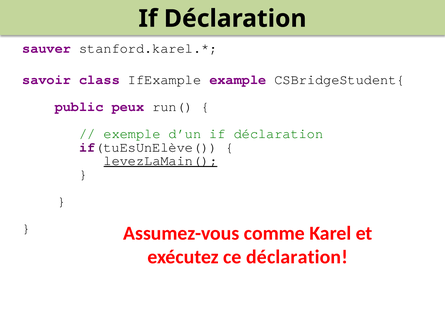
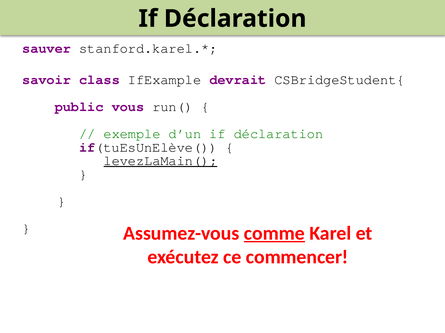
example: example -> devrait
peux: peux -> vous
comme underline: none -> present
ce déclaration: déclaration -> commencer
